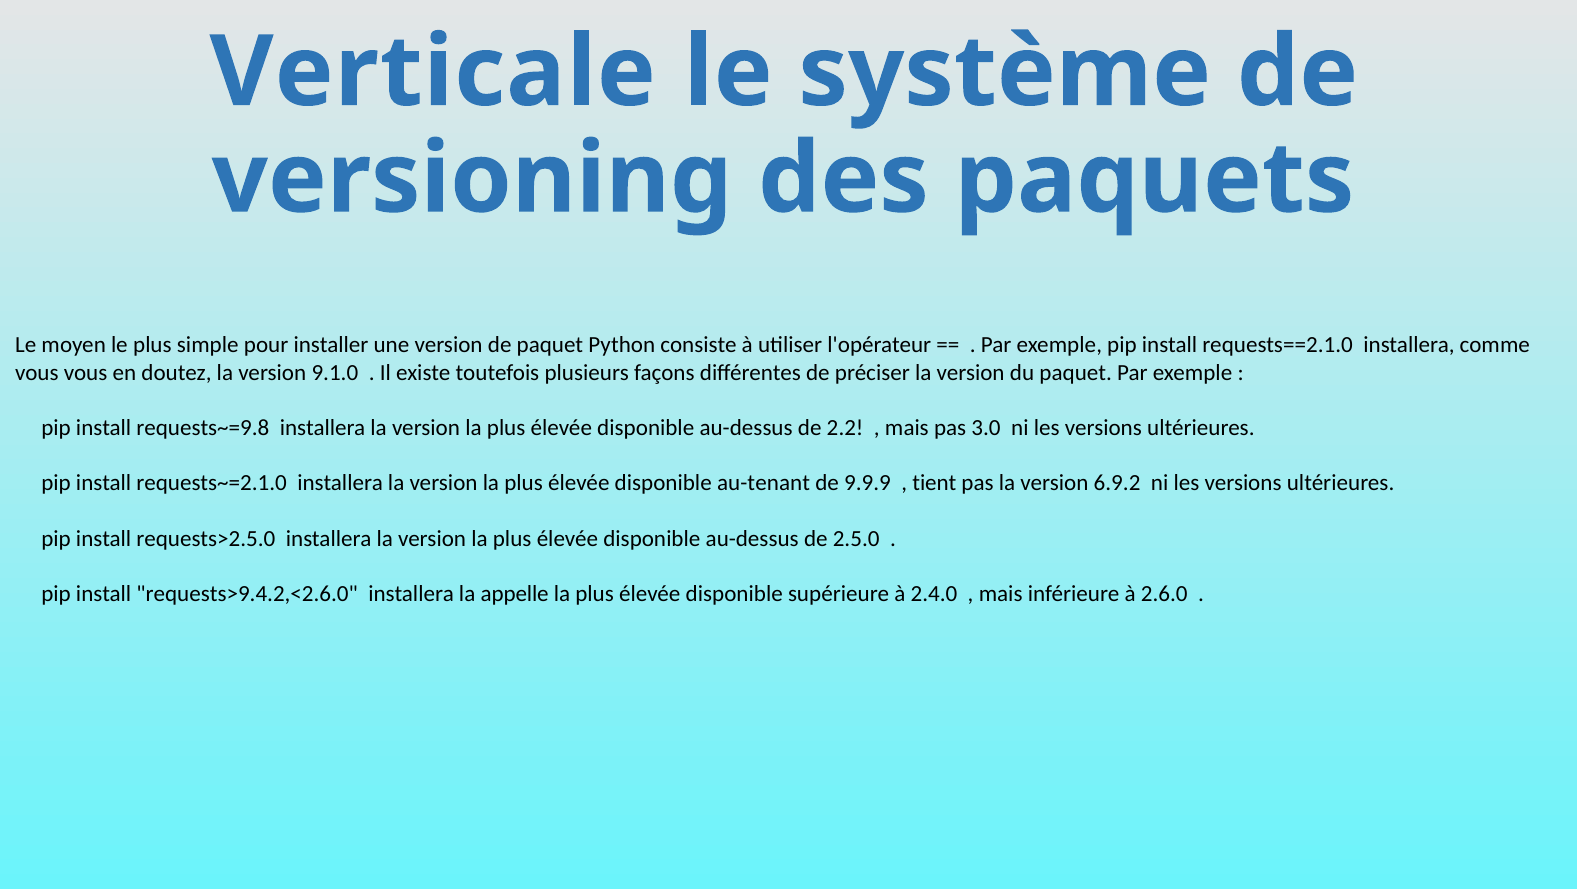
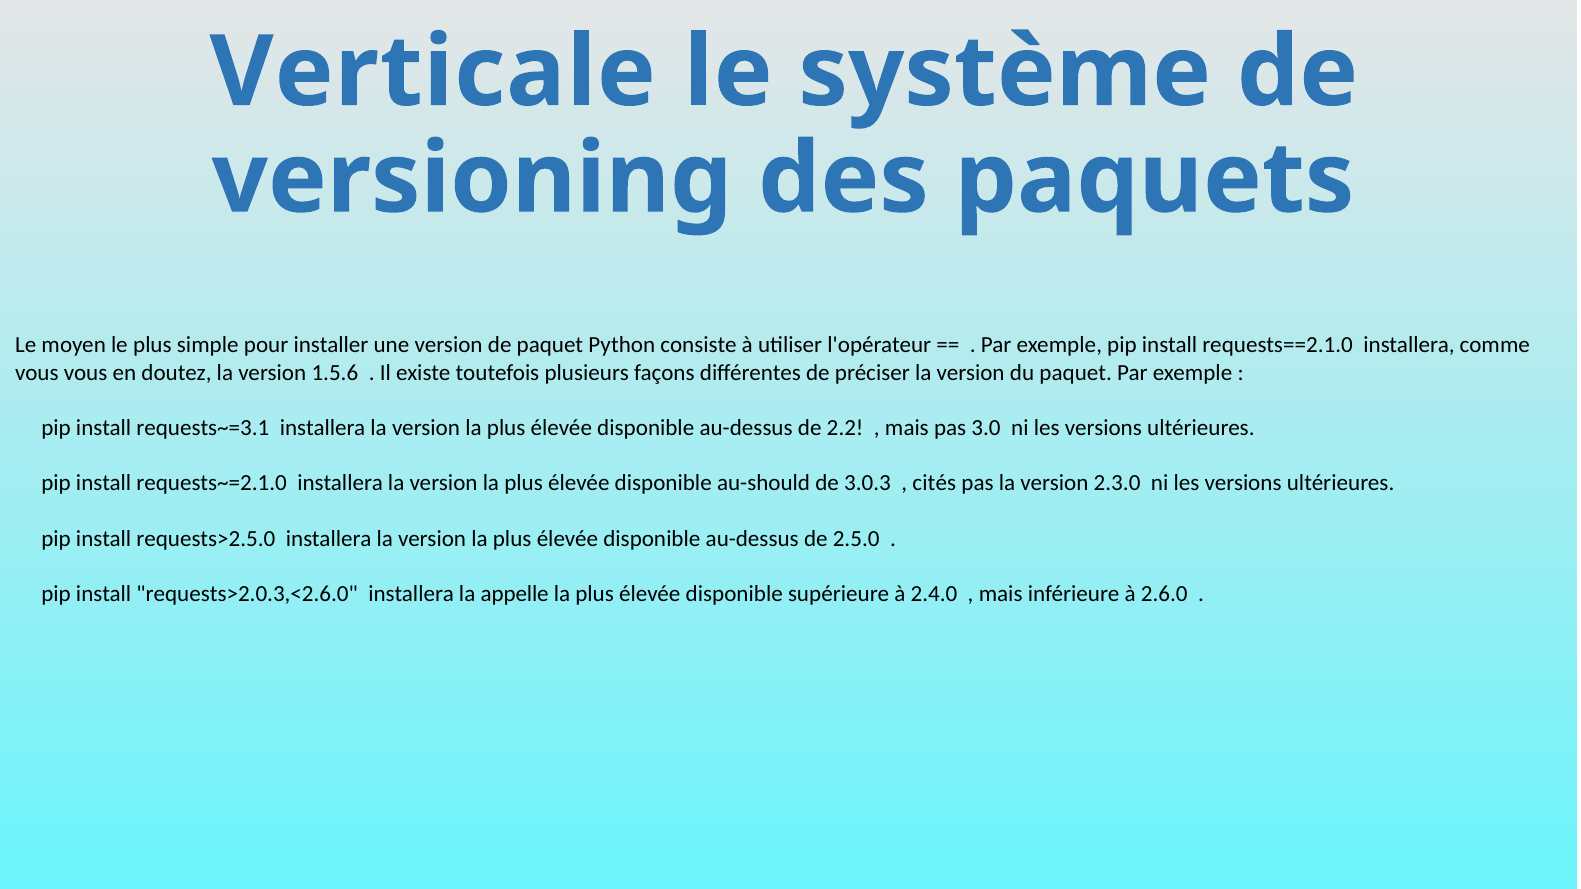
9.1.0: 9.1.0 -> 1.5.6
requests~=9.8: requests~=9.8 -> requests~=3.1
au-tenant: au-tenant -> au-should
9.9.9: 9.9.9 -> 3.0.3
tient: tient -> cités
6.9.2: 6.9.2 -> 2.3.0
requests>9.4.2,<2.6.0: requests>9.4.2,<2.6.0 -> requests>2.0.3,<2.6.0
